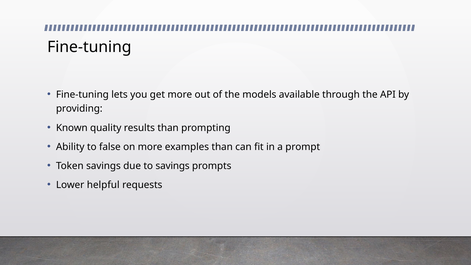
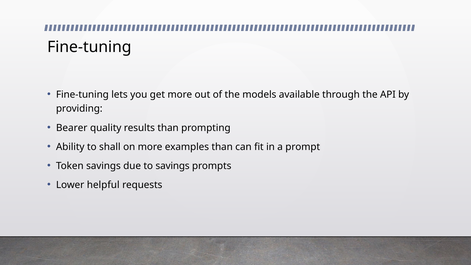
Known: Known -> Bearer
false: false -> shall
